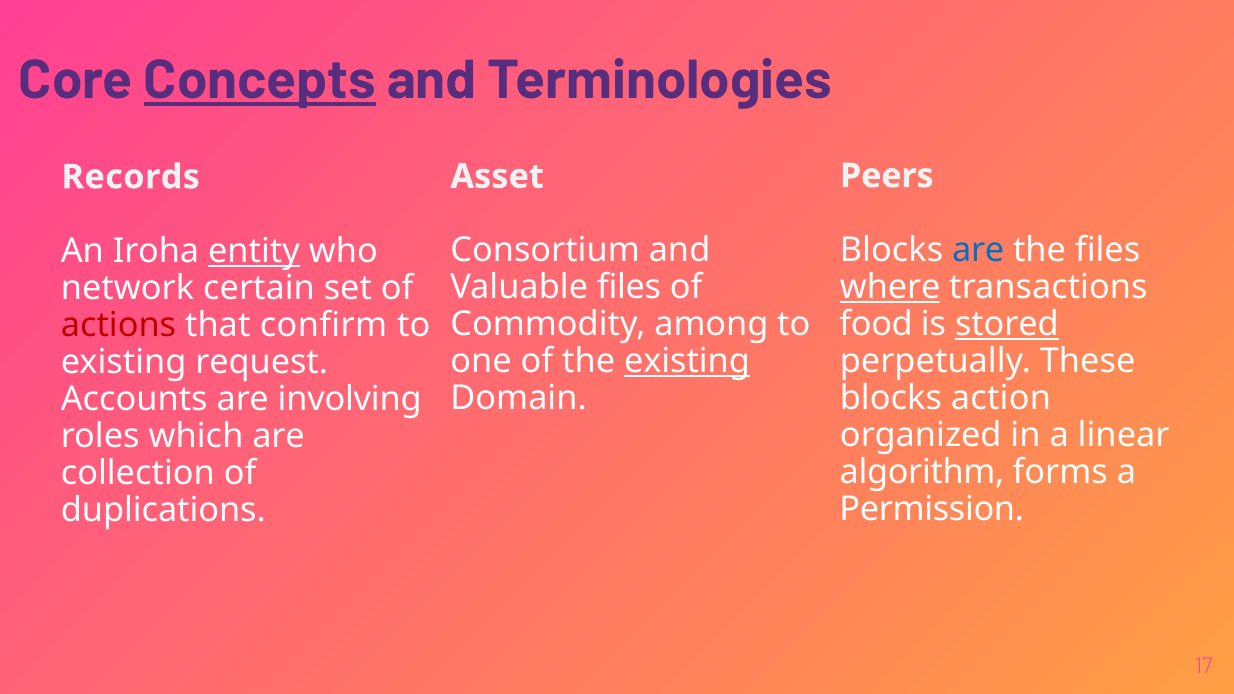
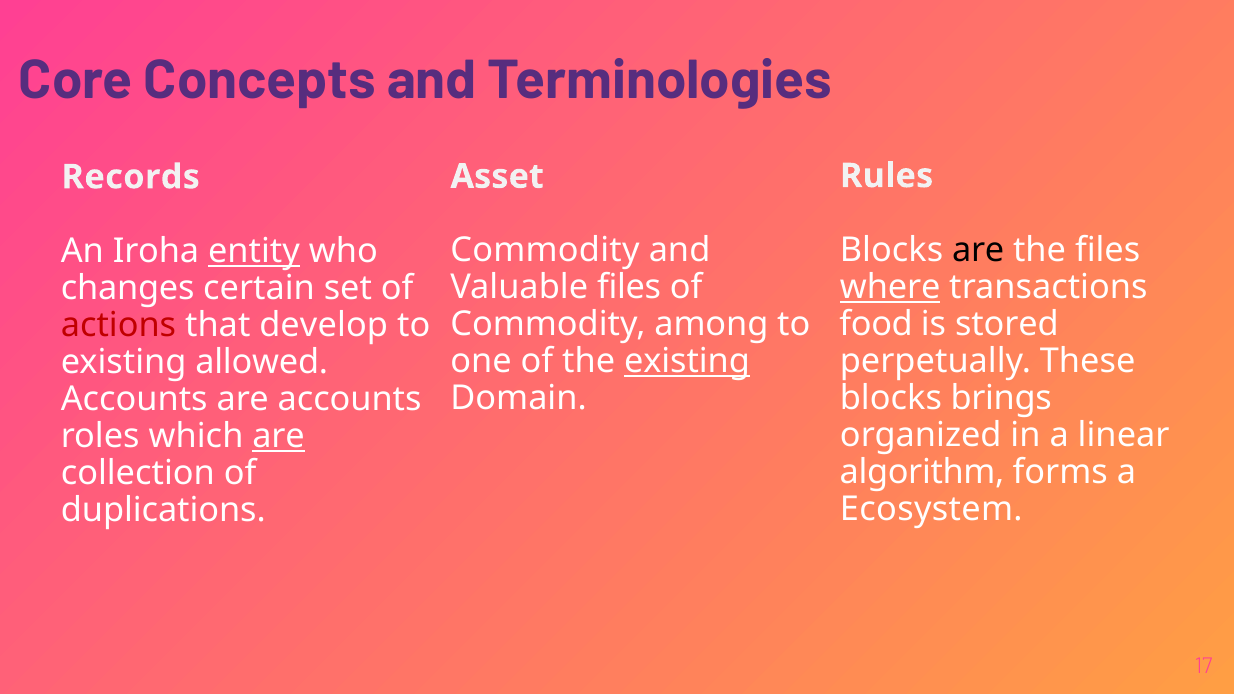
Concepts underline: present -> none
Peers: Peers -> Rules
are at (978, 250) colour: blue -> black
Consortium at (545, 251): Consortium -> Commodity
network: network -> changes
stored underline: present -> none
confirm: confirm -> develop
request: request -> allowed
action: action -> brings
are involving: involving -> accounts
are at (279, 436) underline: none -> present
Permission: Permission -> Ecosystem
